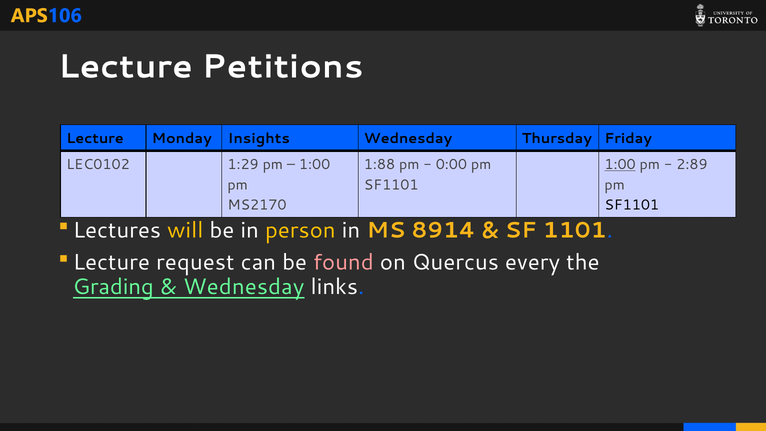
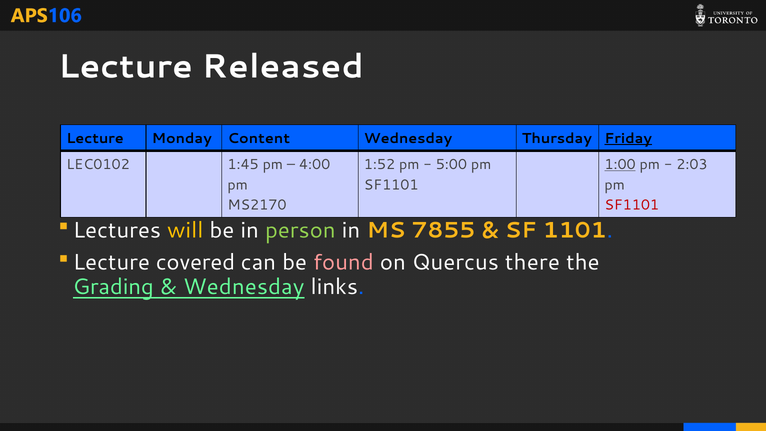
Petitions: Petitions -> Released
Insights: Insights -> Content
Friday underline: none -> present
1:29: 1:29 -> 1:45
1:00 at (315, 165): 1:00 -> 4:00
1:88: 1:88 -> 1:52
0:00: 0:00 -> 5:00
2:89: 2:89 -> 2:03
SF1101 at (632, 205) colour: black -> red
person colour: yellow -> light green
8914: 8914 -> 7855
request: request -> covered
every: every -> there
